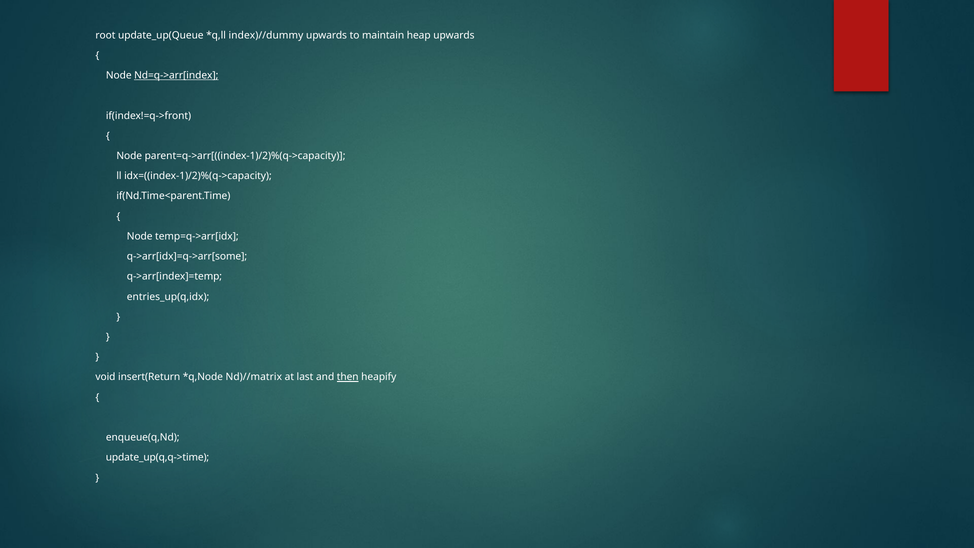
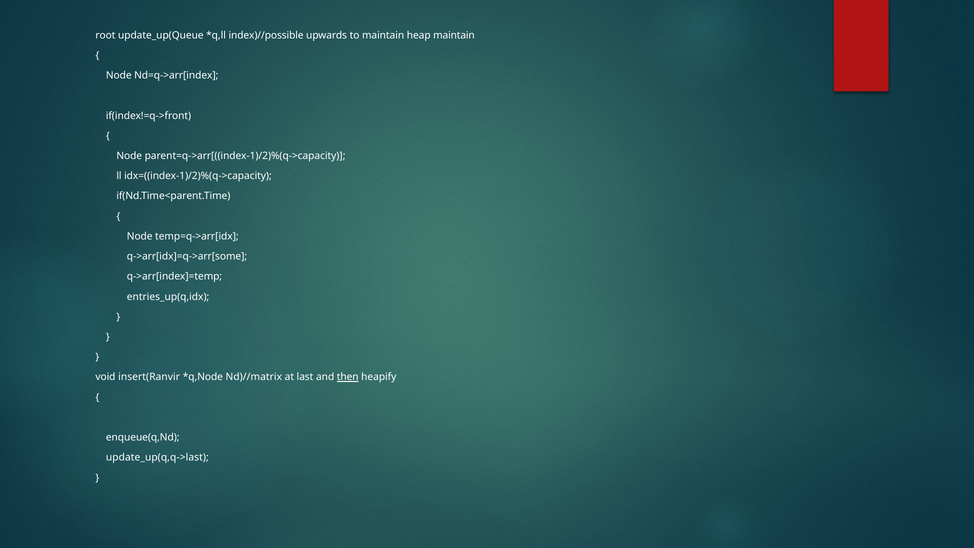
index)//dummy: index)//dummy -> index)//possible
heap upwards: upwards -> maintain
Nd=q->arr[index underline: present -> none
insert(Return: insert(Return -> insert(Ranvir
update_up(q,q->time: update_up(q,q->time -> update_up(q,q->last
